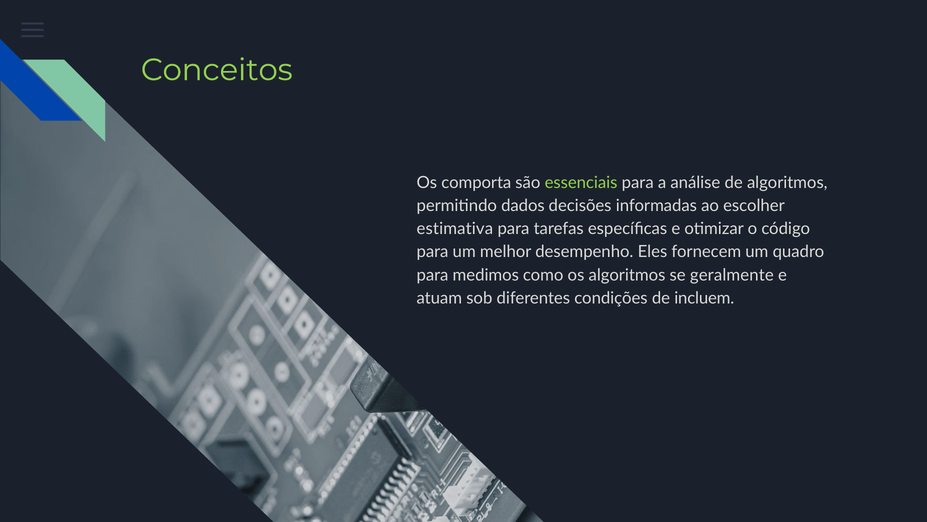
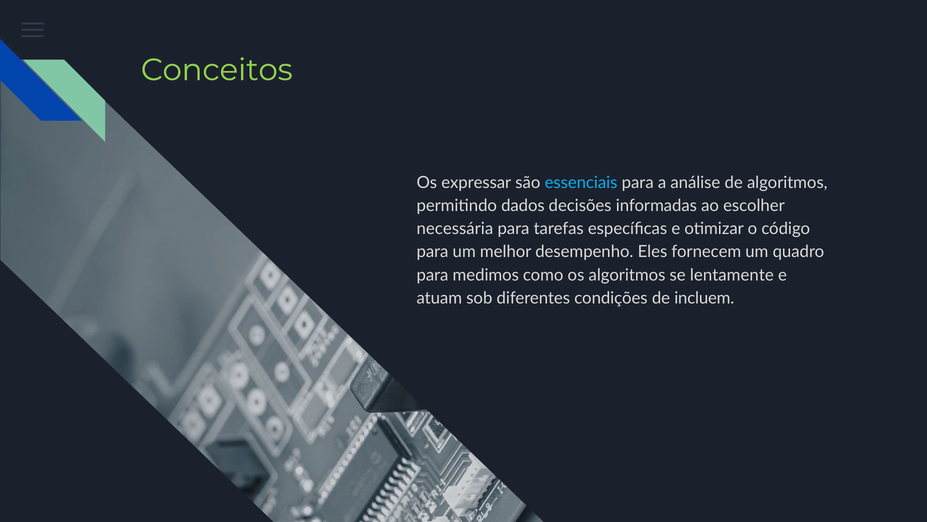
comporta: comporta -> expressar
essenciais colour: light green -> light blue
estimativa: estimativa -> necessária
geralmente: geralmente -> lentamente
